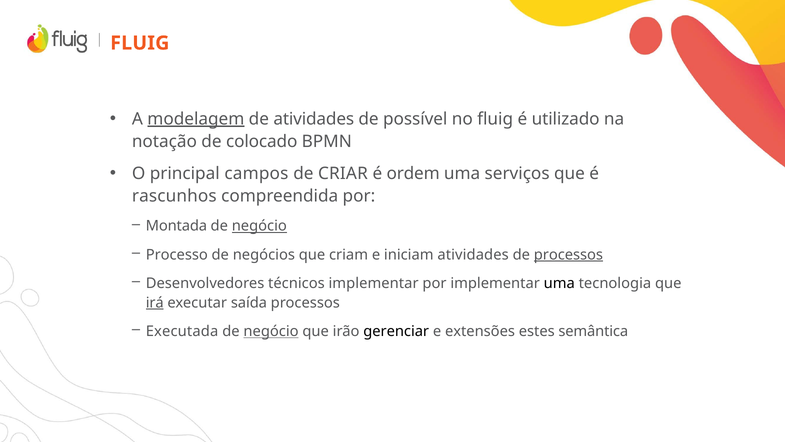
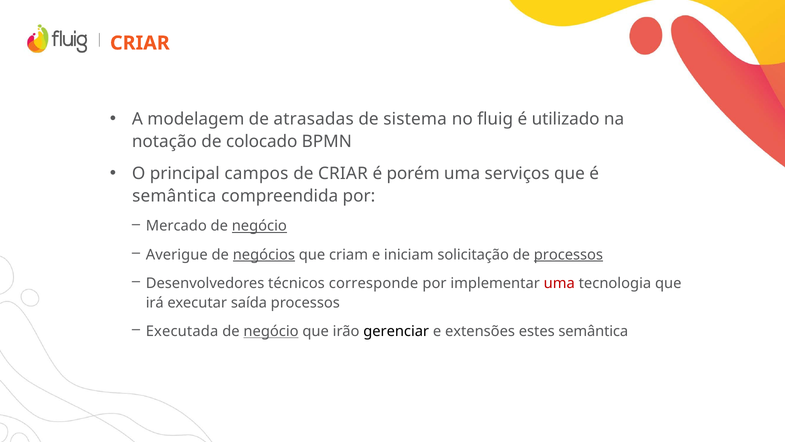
FLUIG at (140, 43): FLUIG -> CRIAR
modelagem underline: present -> none
de atividades: atividades -> atrasadas
possível: possível -> sistema
ordem: ordem -> porém
rascunhos at (174, 196): rascunhos -> semântica
Montada: Montada -> Mercado
Processo: Processo -> Averigue
negócios underline: none -> present
iniciam atividades: atividades -> solicitação
técnicos implementar: implementar -> corresponde
uma at (559, 283) colour: black -> red
irá underline: present -> none
